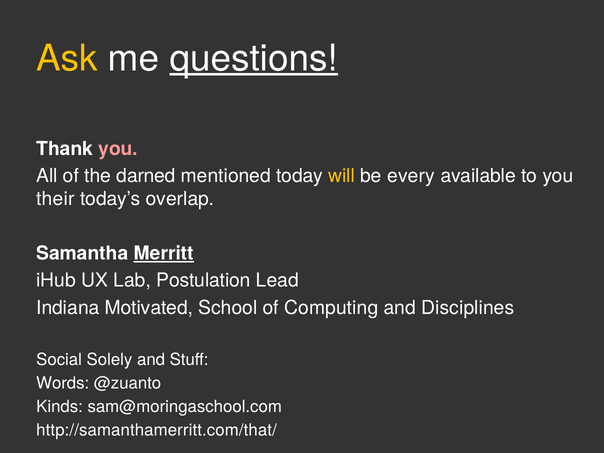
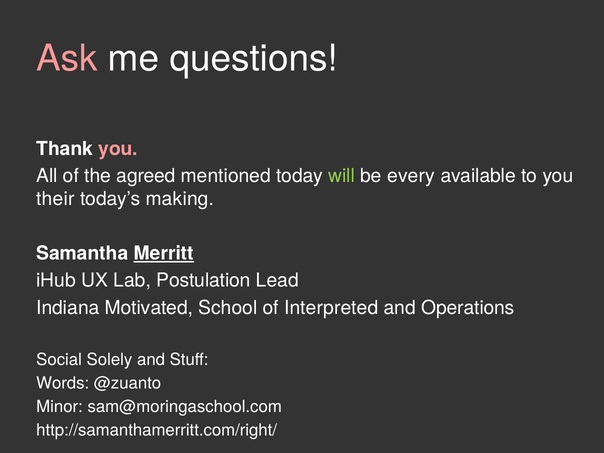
Ask colour: yellow -> pink
questions underline: present -> none
darned: darned -> agreed
will colour: yellow -> light green
overlap: overlap -> making
Computing: Computing -> Interpreted
Disciplines: Disciplines -> Operations
Kinds: Kinds -> Minor
http://samanthamerritt.com/that/: http://samanthamerritt.com/that/ -> http://samanthamerritt.com/right/
